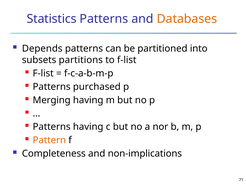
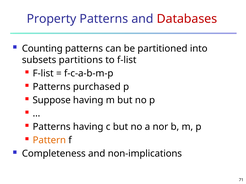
Statistics: Statistics -> Property
Databases colour: orange -> red
Depends: Depends -> Counting
Merging: Merging -> Suppose
